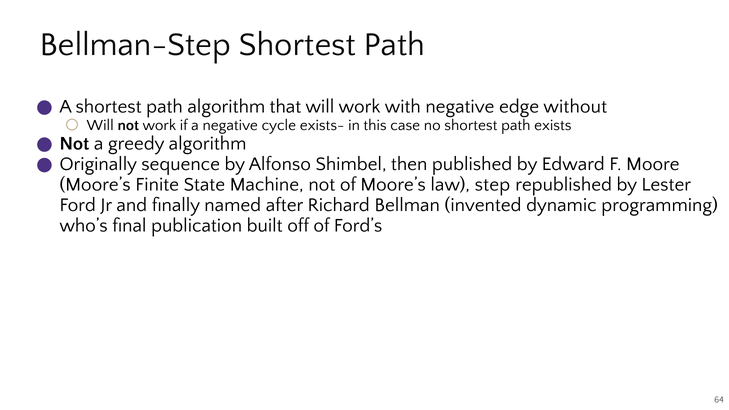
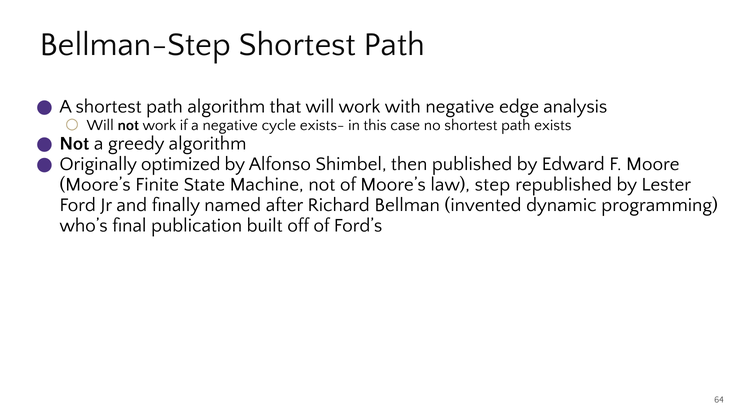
without: without -> analysis
sequence: sequence -> optimized
